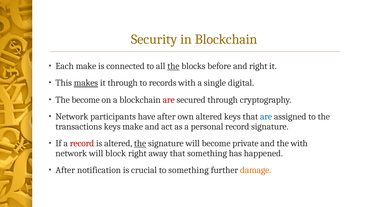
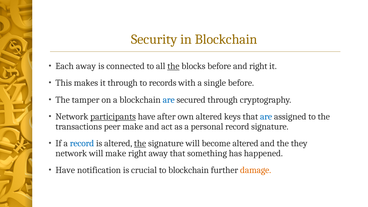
Each make: make -> away
makes underline: present -> none
single digital: digital -> before
The become: become -> tamper
are at (169, 100) colour: red -> blue
participants underline: none -> present
transactions keys: keys -> peer
record at (82, 143) colour: red -> blue
become private: private -> altered
the with: with -> they
will block: block -> make
After at (65, 170): After -> Have
to something: something -> blockchain
